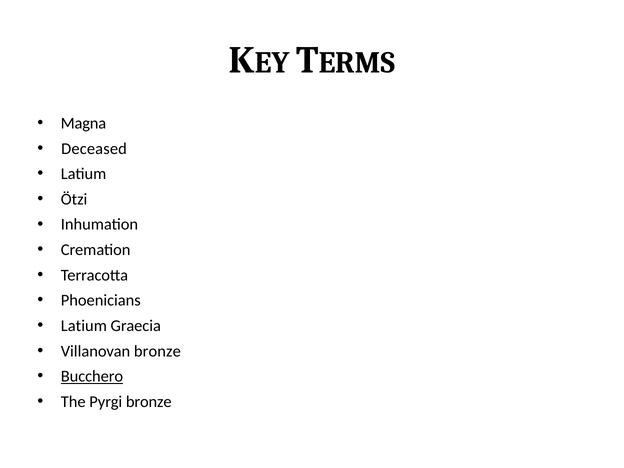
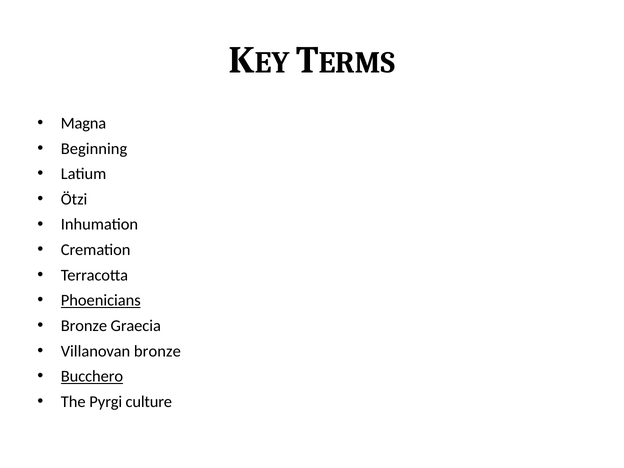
Deceased: Deceased -> Beginning
Phoenicians underline: none -> present
Latium at (84, 326): Latium -> Bronze
Pyrgi bronze: bronze -> culture
